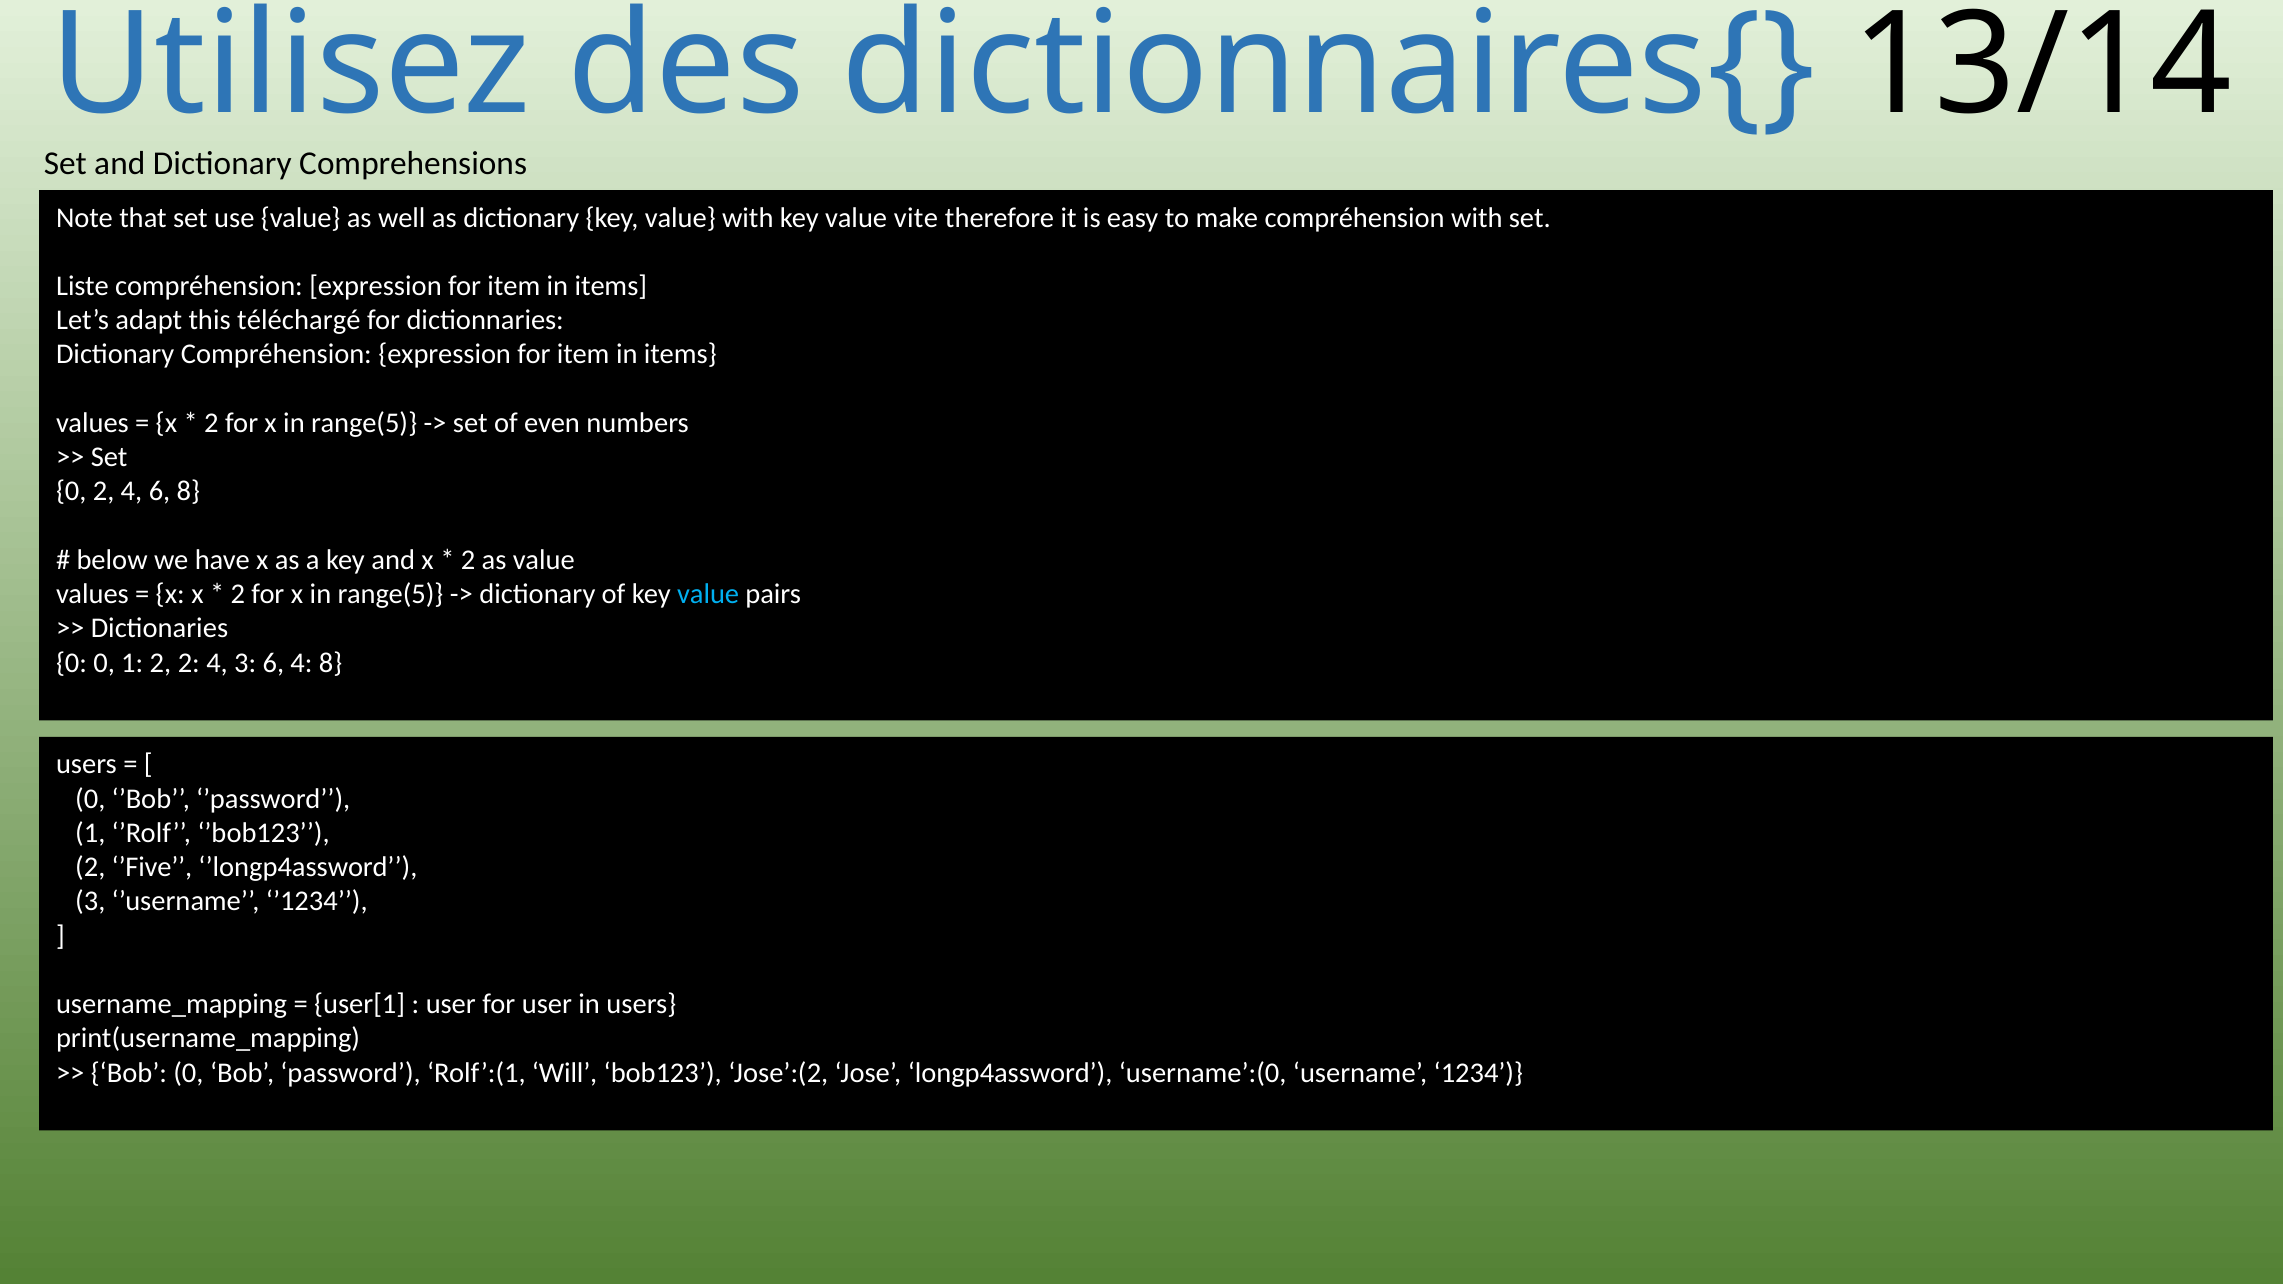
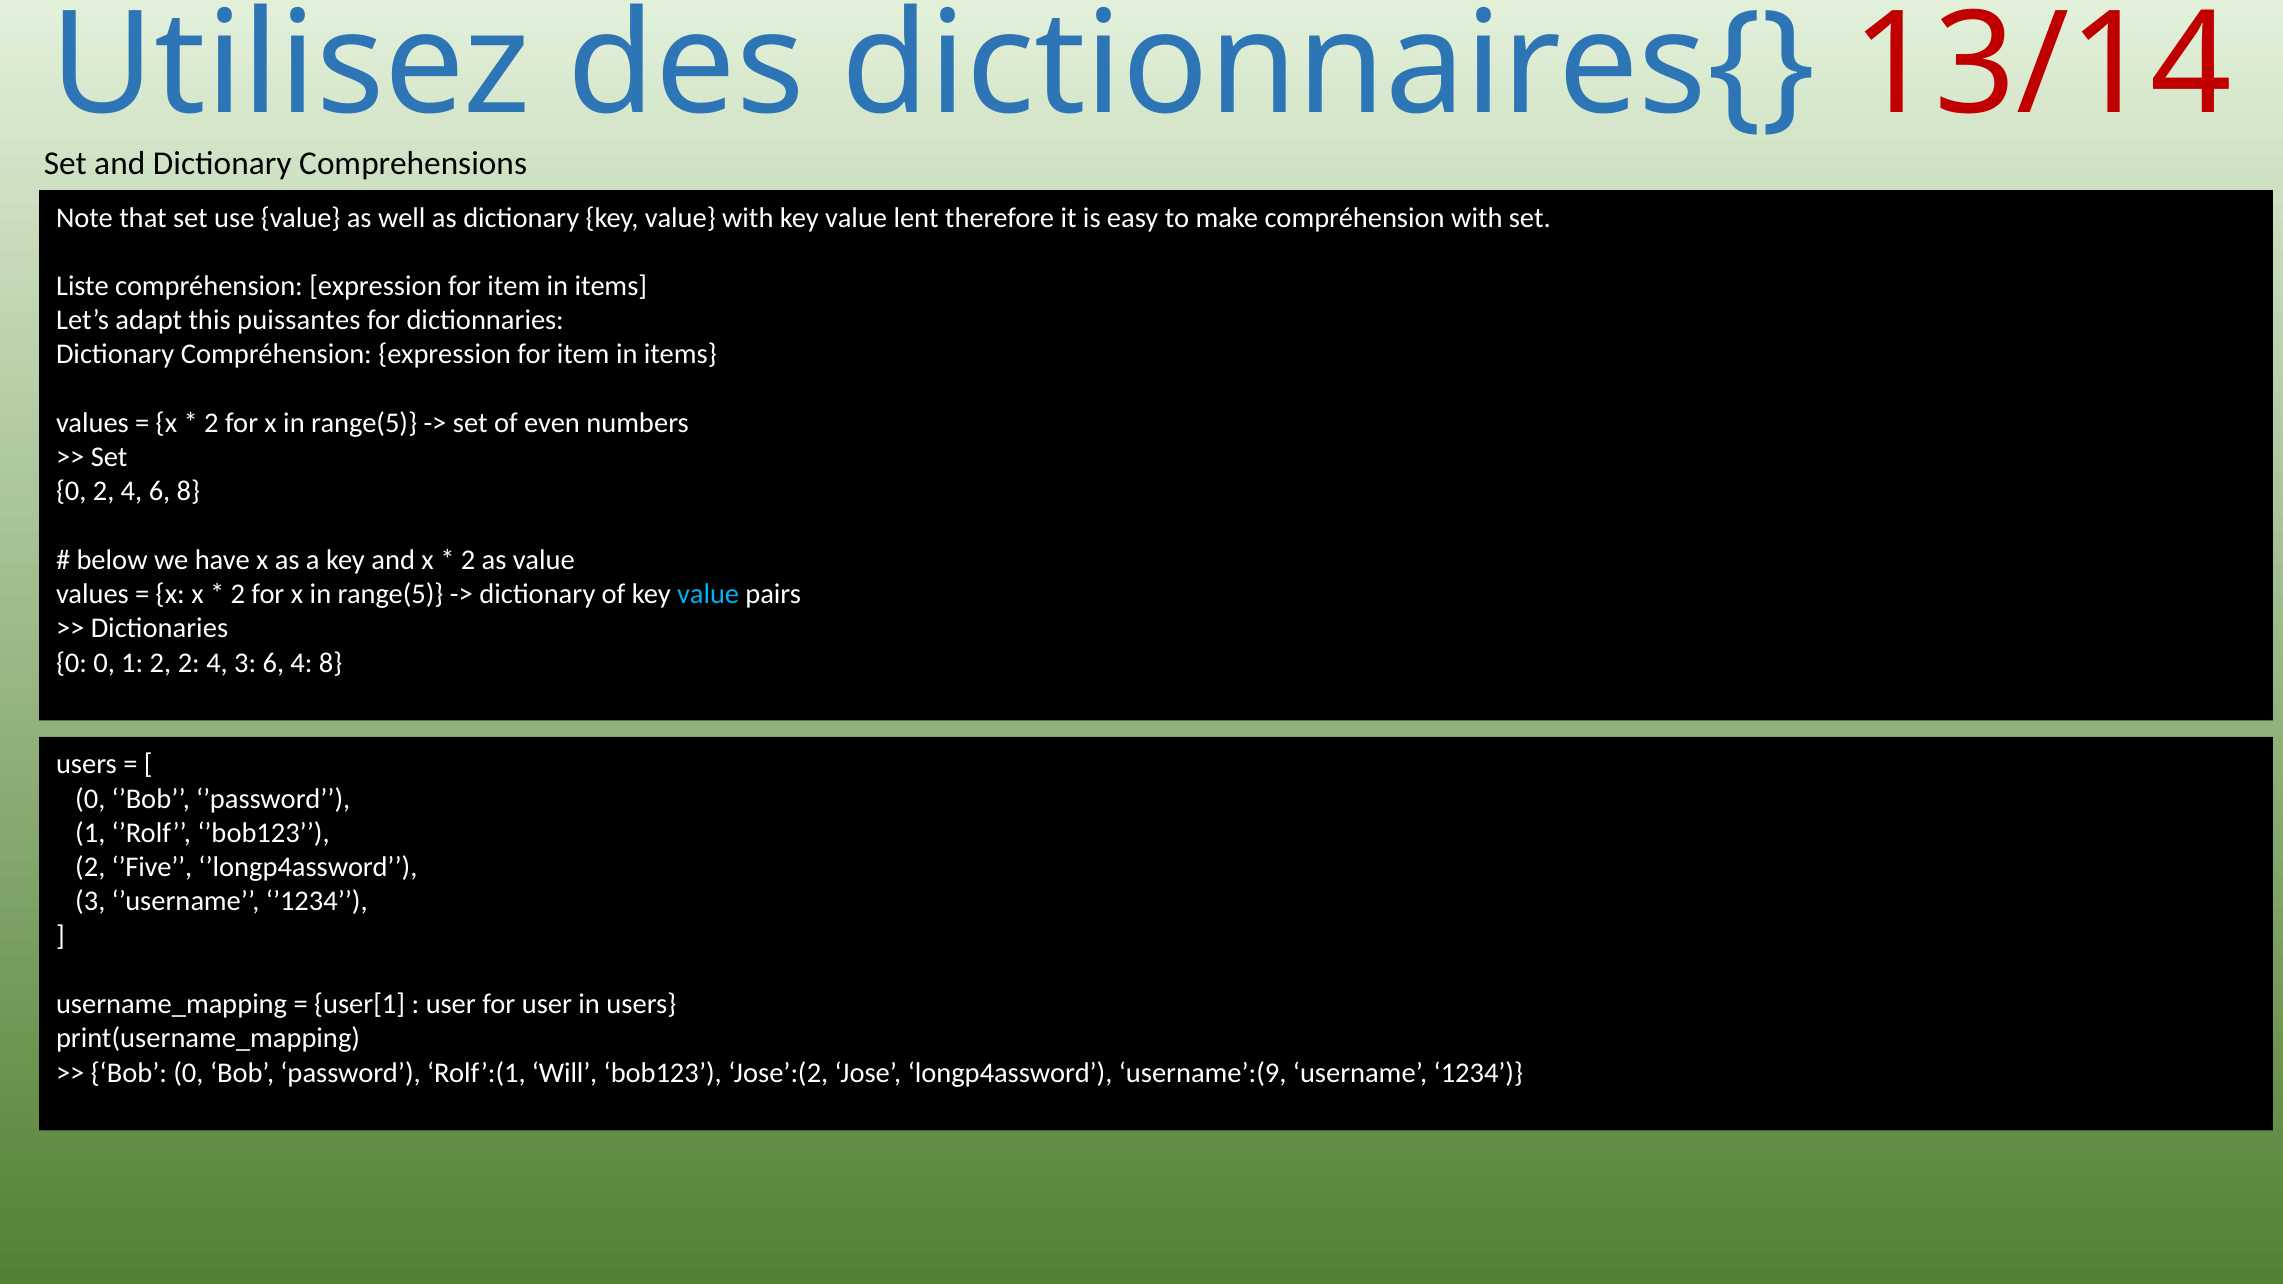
13/14 colour: black -> red
vite: vite -> lent
téléchargé: téléchargé -> puissantes
username’:(0: username’:(0 -> username’:(9
